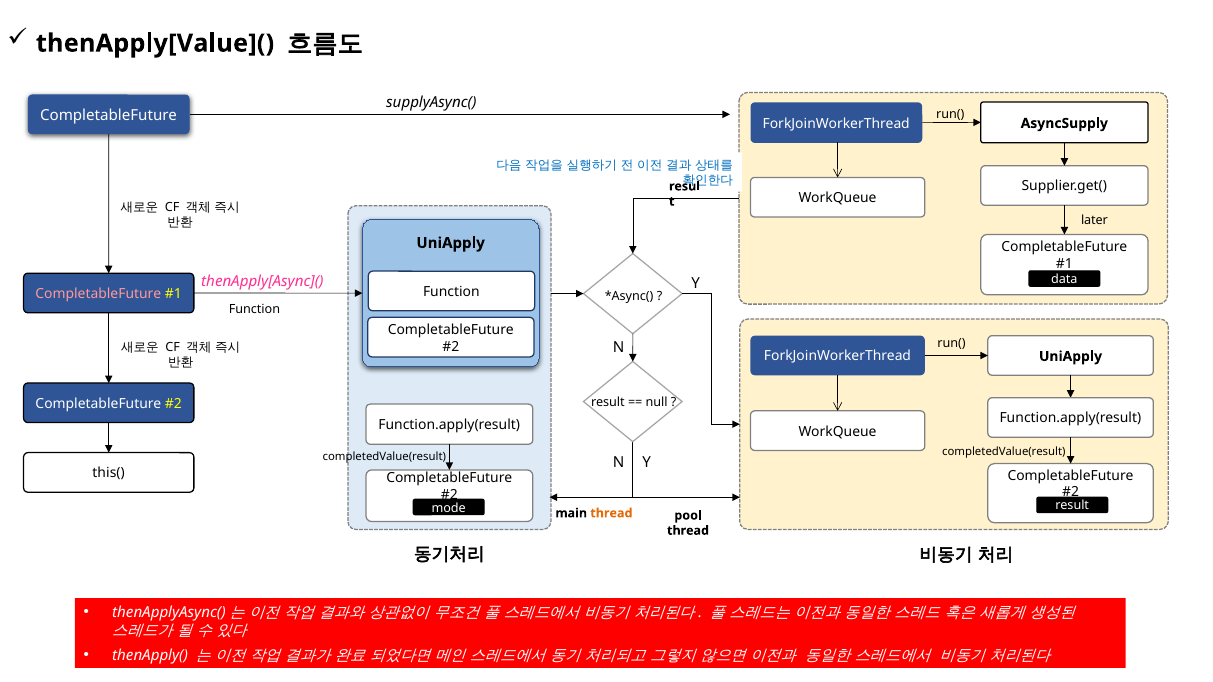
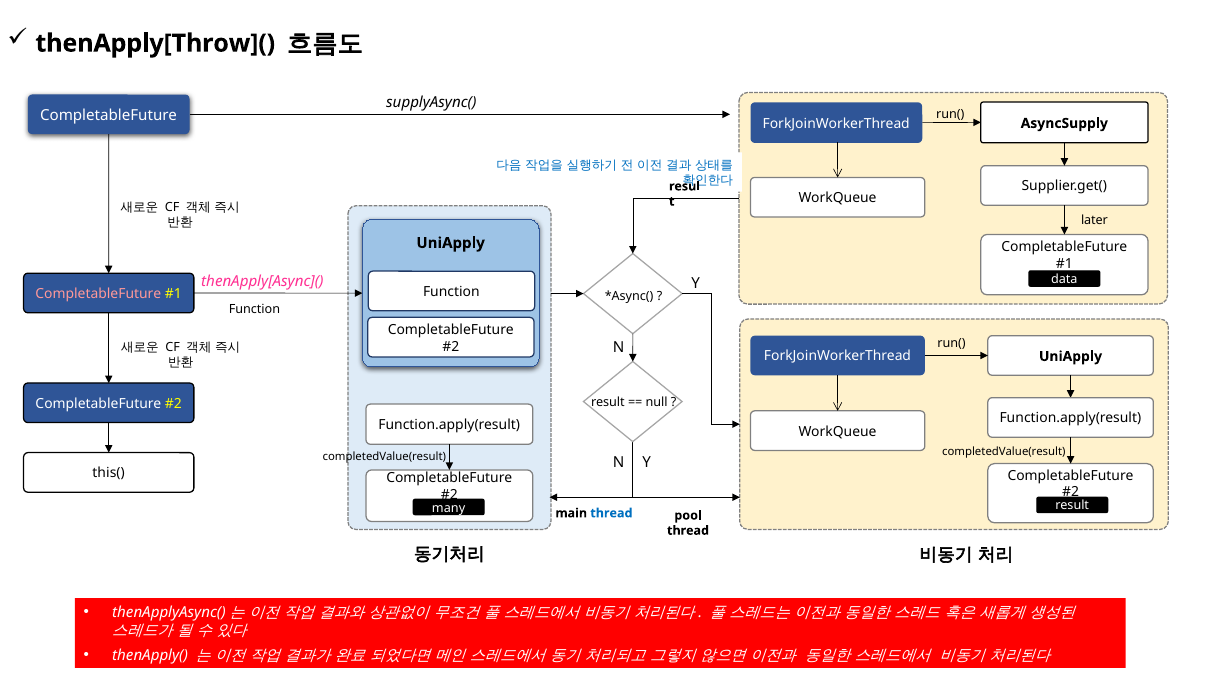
thenApply[Value](: thenApply[Value]( -> thenApply[Throw](
mode: mode -> many
thread at (611, 513) colour: orange -> blue
